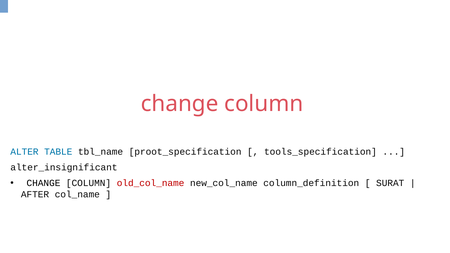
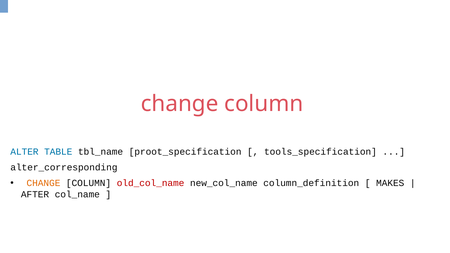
alter_insignificant: alter_insignificant -> alter_corresponding
CHANGE at (43, 183) colour: black -> orange
SURAT: SURAT -> MAKES
